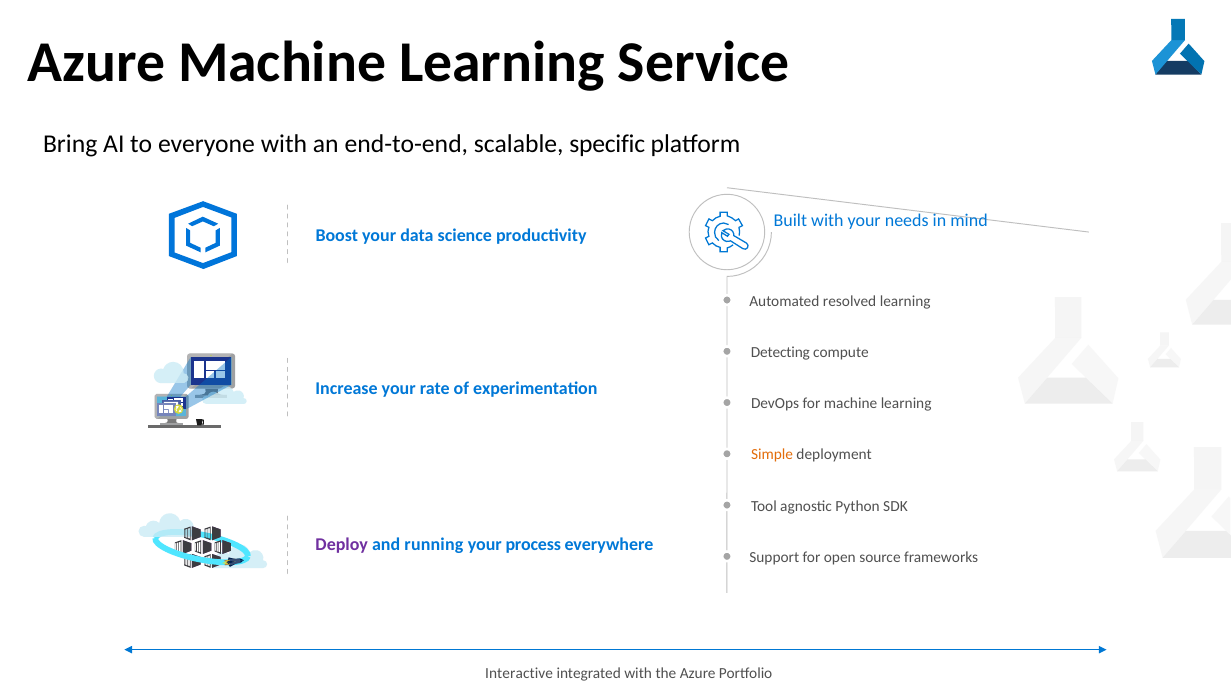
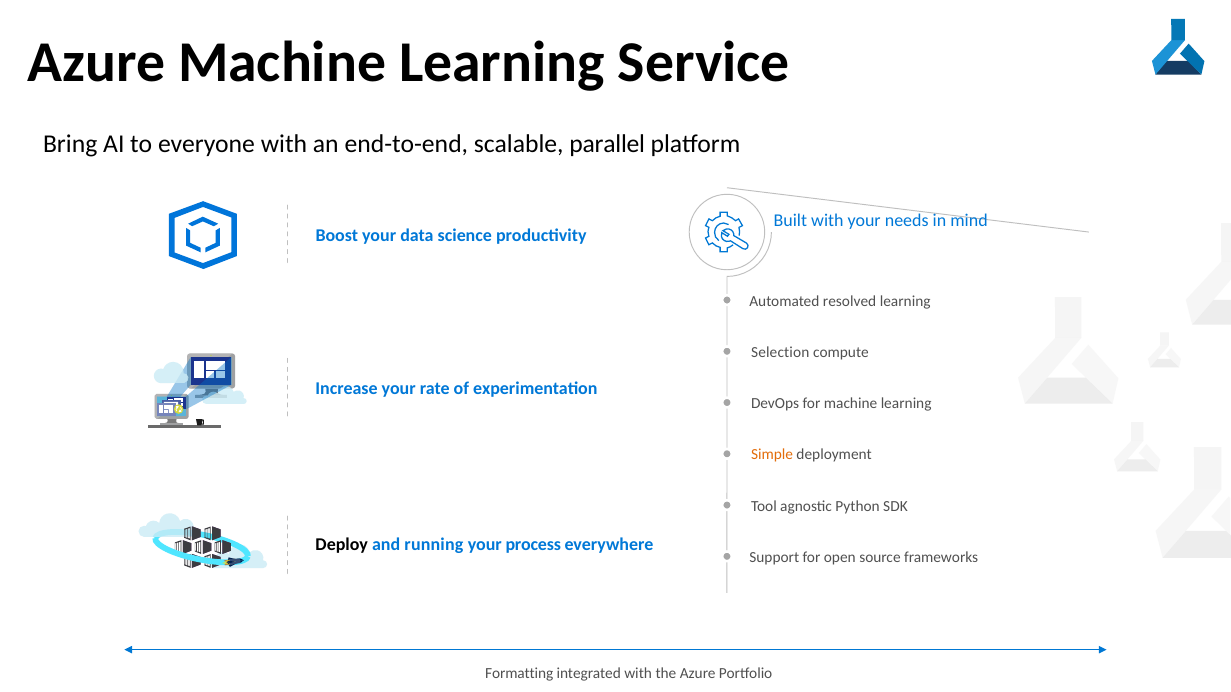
specific: specific -> parallel
Detecting: Detecting -> Selection
Deploy colour: purple -> black
Interactive: Interactive -> Formatting
